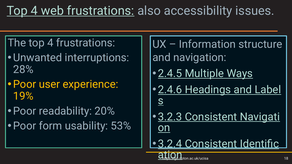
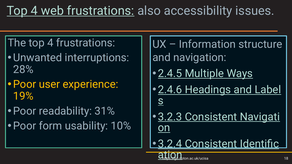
20%: 20% -> 31%
53%: 53% -> 10%
